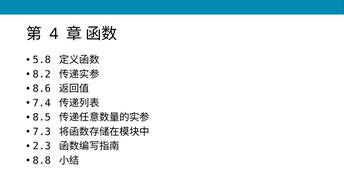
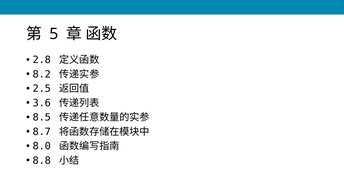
4: 4 -> 5
5.8: 5.8 -> 2.8
8.6: 8.6 -> 2.5
7.4: 7.4 -> 3.6
7.3: 7.3 -> 8.7
2.3: 2.3 -> 8.0
